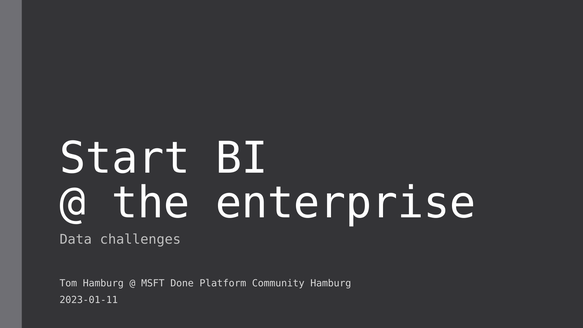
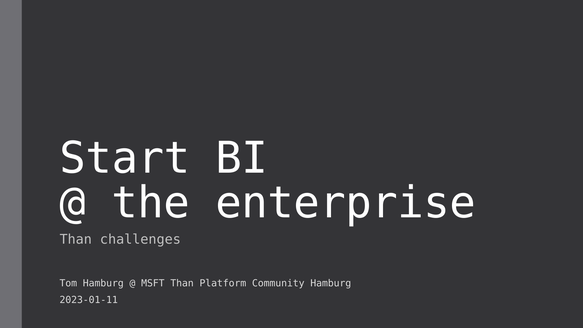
Data at (76, 240): Data -> Than
MSFT Done: Done -> Than
